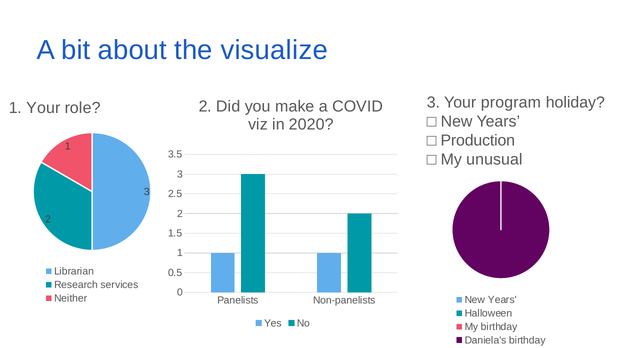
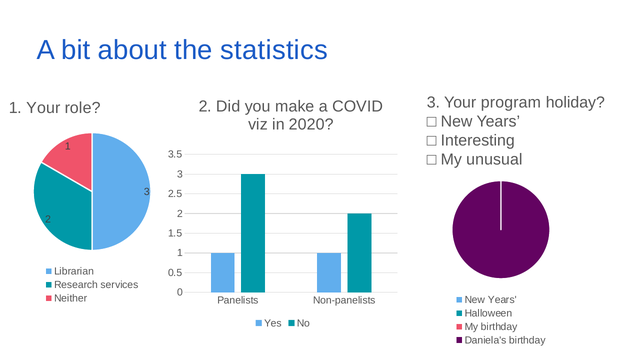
visualize: visualize -> statistics
Production: Production -> Interesting
